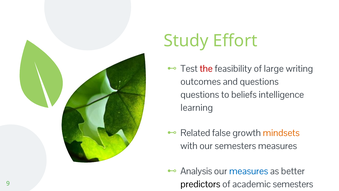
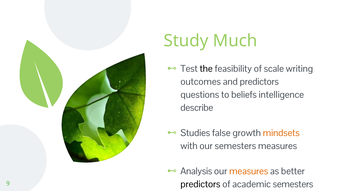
Effort: Effort -> Much
the colour: red -> black
large: large -> scale
and questions: questions -> predictors
learning: learning -> describe
Related: Related -> Studies
measures at (249, 171) colour: blue -> orange
